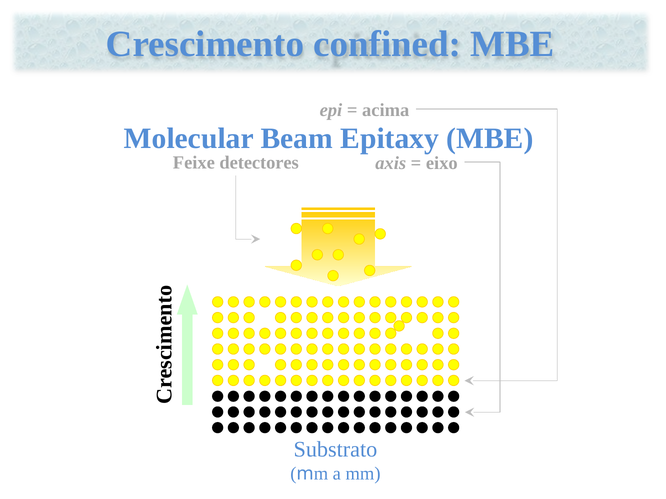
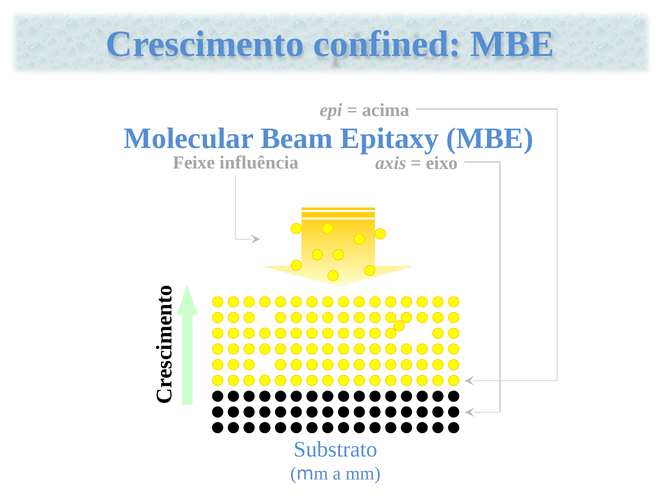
detectores: detectores -> influência
